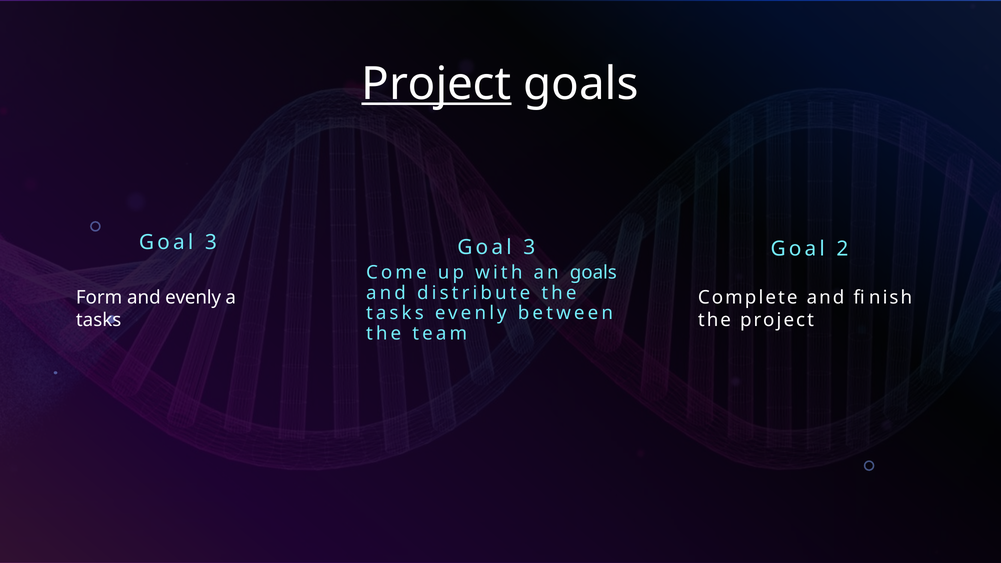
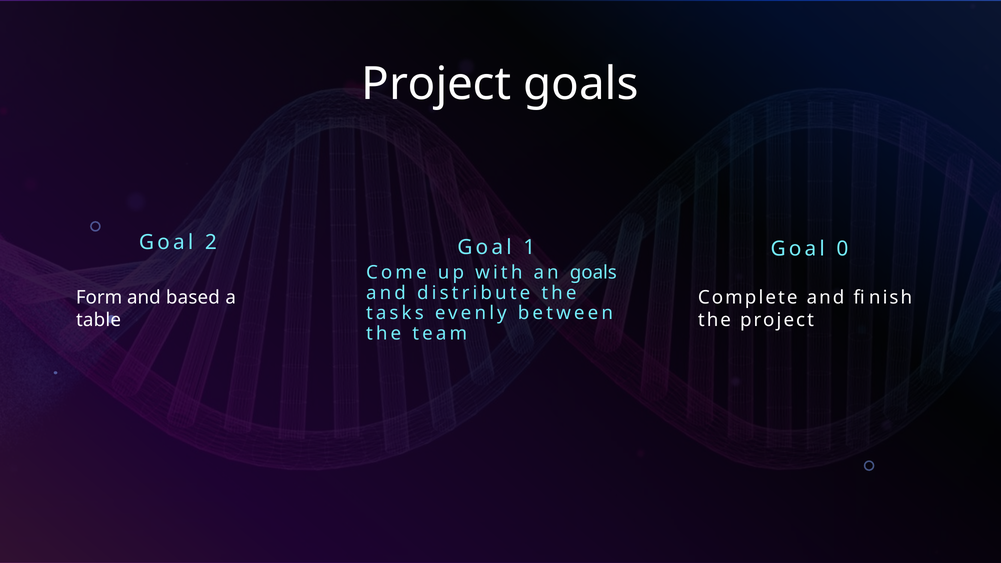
Project at (436, 84) underline: present -> none
3 at (211, 243): 3 -> 2
3 at (529, 248): 3 -> 1
2: 2 -> 0
and evenly: evenly -> based
tasks at (99, 320): tasks -> table
